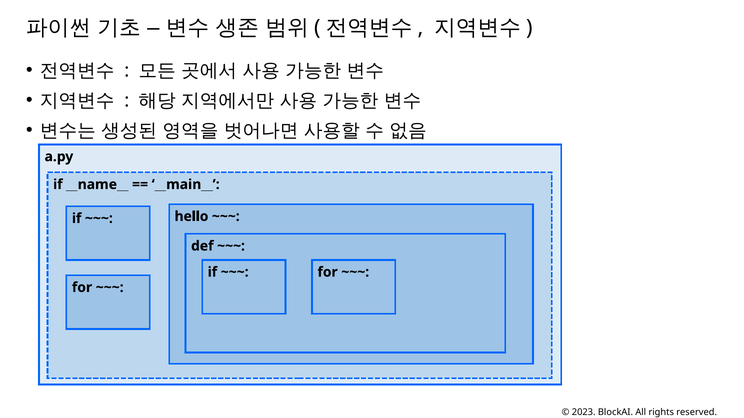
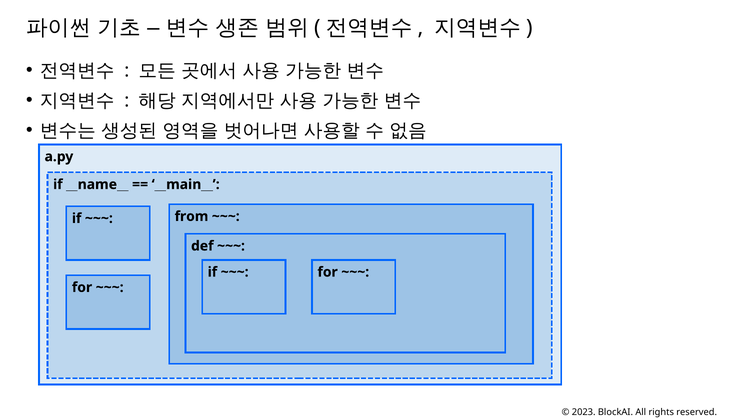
hello: hello -> from
